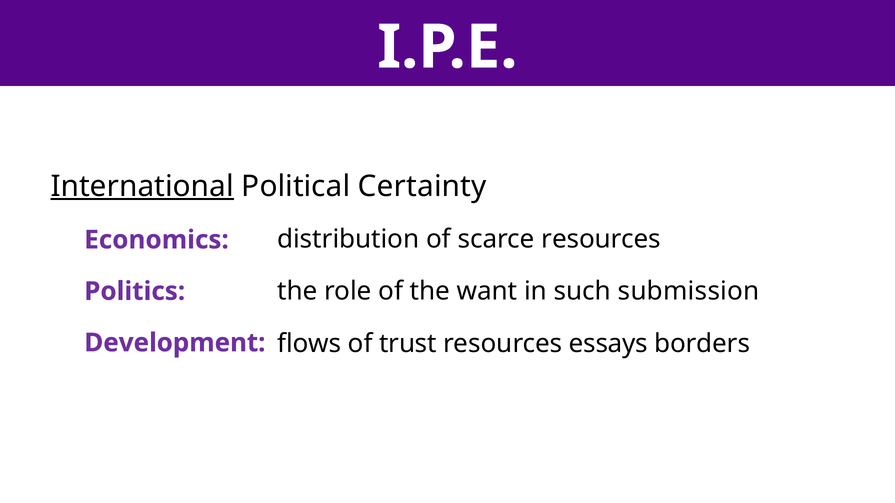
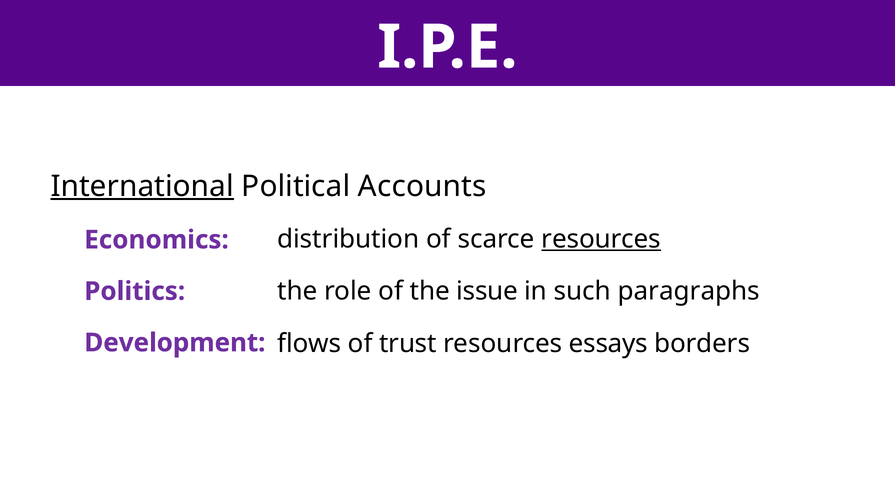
Certainty: Certainty -> Accounts
resources at (601, 239) underline: none -> present
want: want -> issue
submission: submission -> paragraphs
